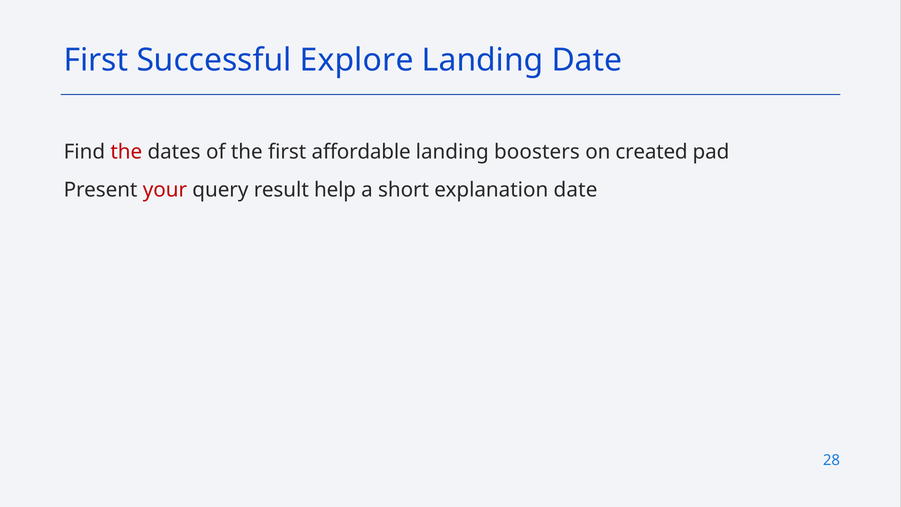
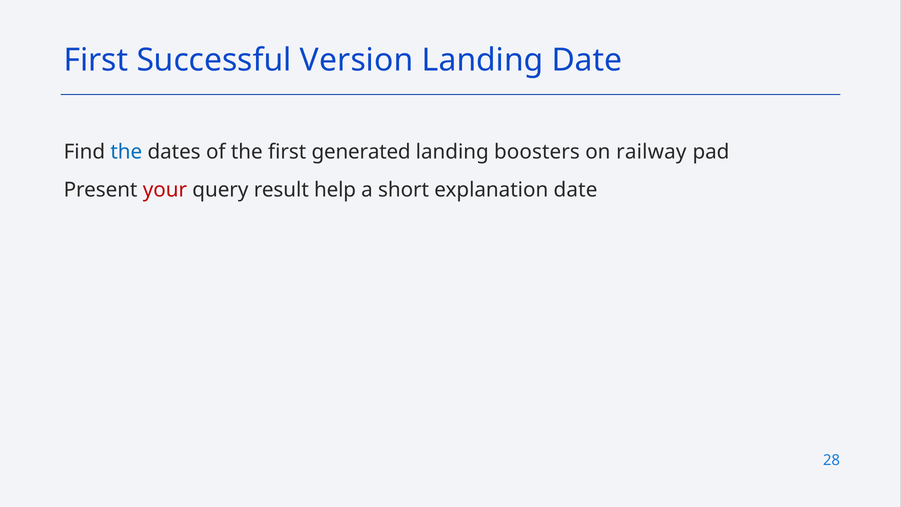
Explore: Explore -> Version
the at (126, 152) colour: red -> blue
affordable: affordable -> generated
created: created -> railway
